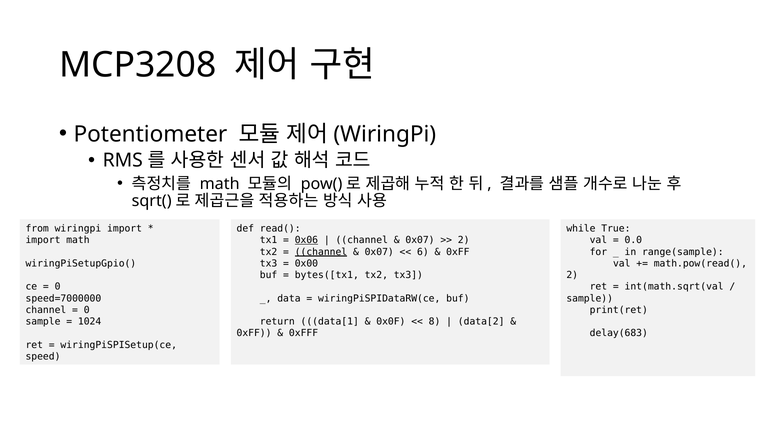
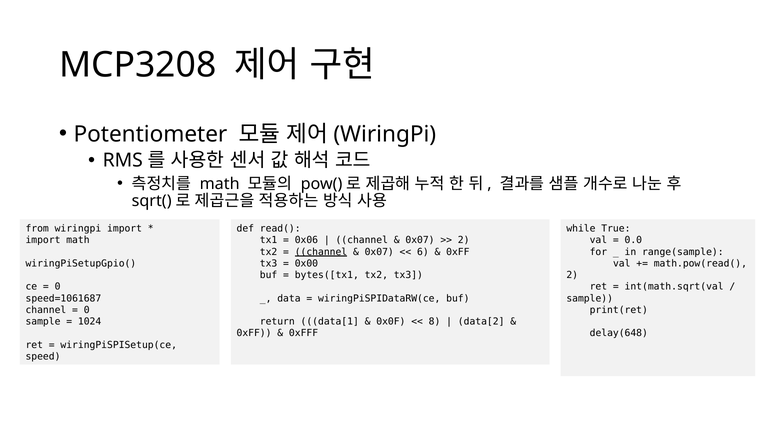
0x06 underline: present -> none
speed=7000000: speed=7000000 -> speed=1061687
delay(683: delay(683 -> delay(648
